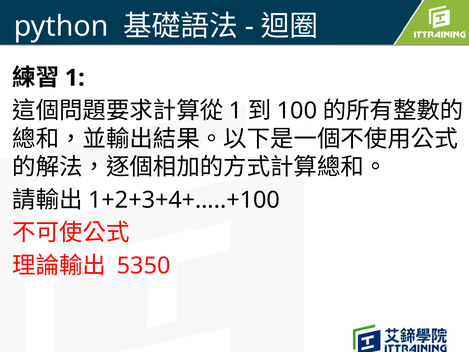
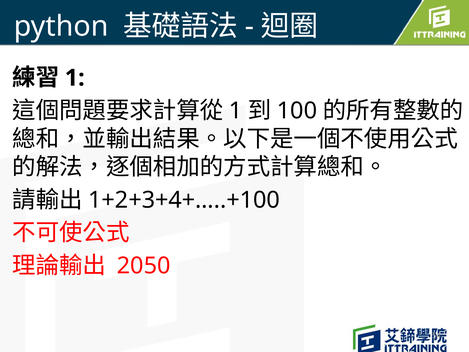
5350: 5350 -> 2050
